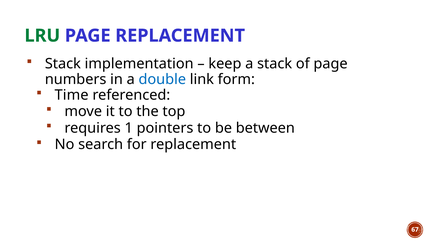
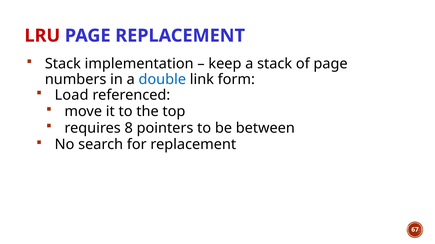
LRU colour: green -> red
Time: Time -> Load
1: 1 -> 8
